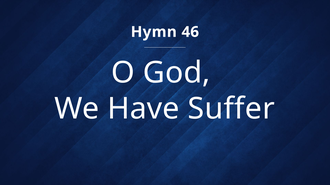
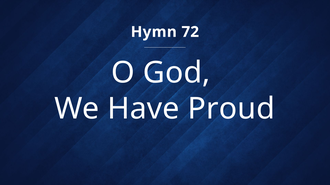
46: 46 -> 72
Suffer: Suffer -> Proud
